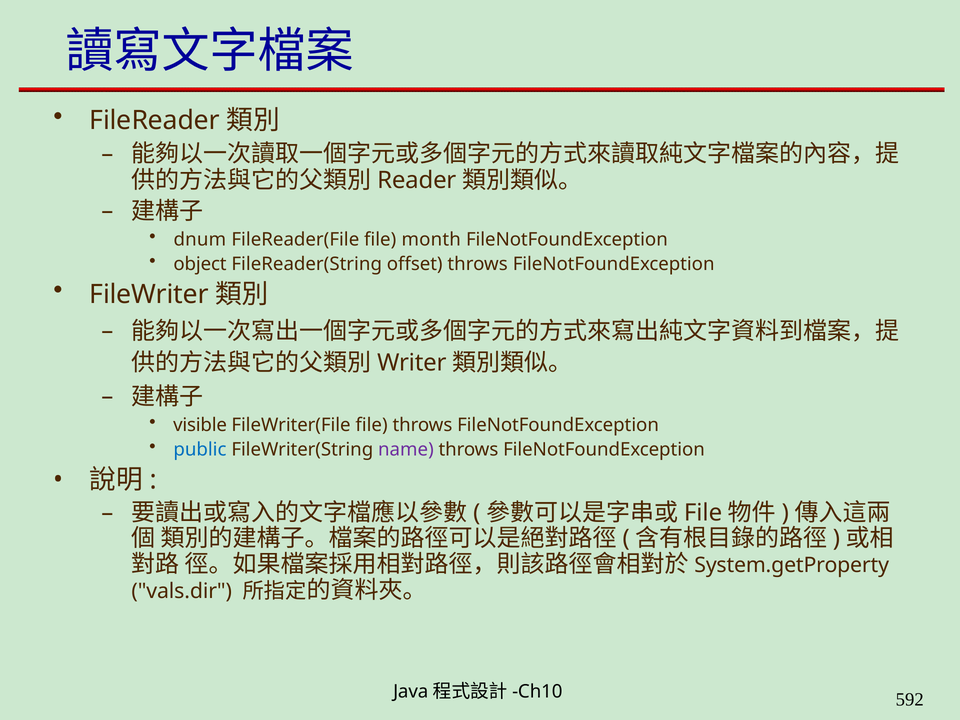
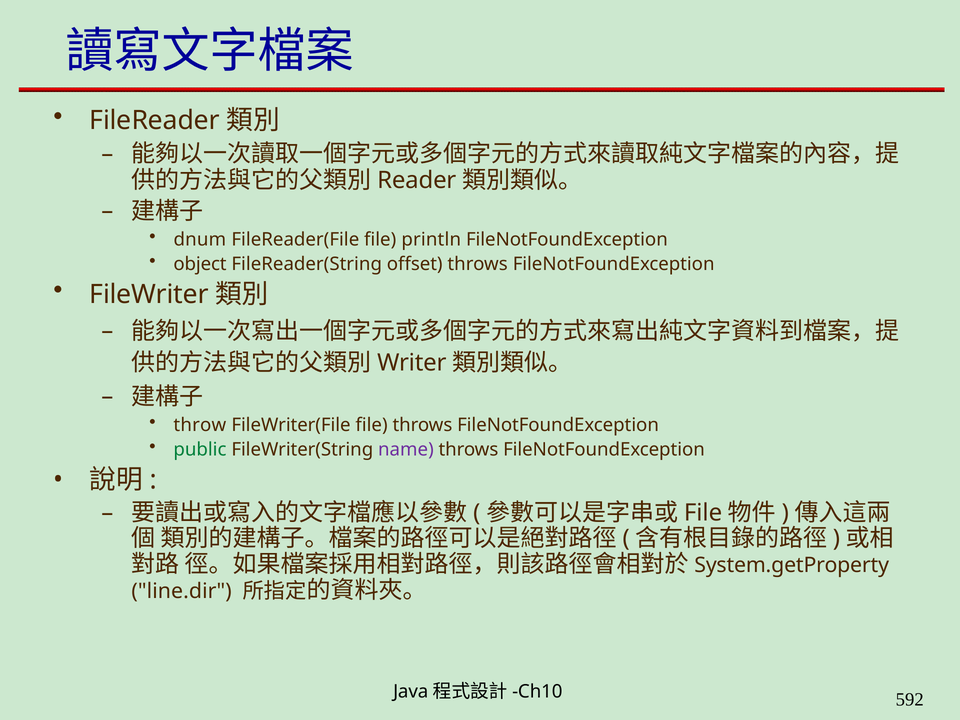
month: month -> println
visible: visible -> throw
public colour: blue -> green
vals.dir: vals.dir -> line.dir
